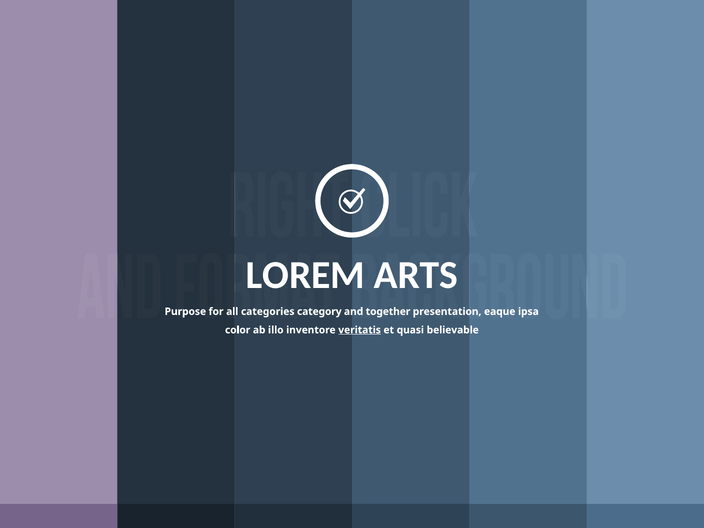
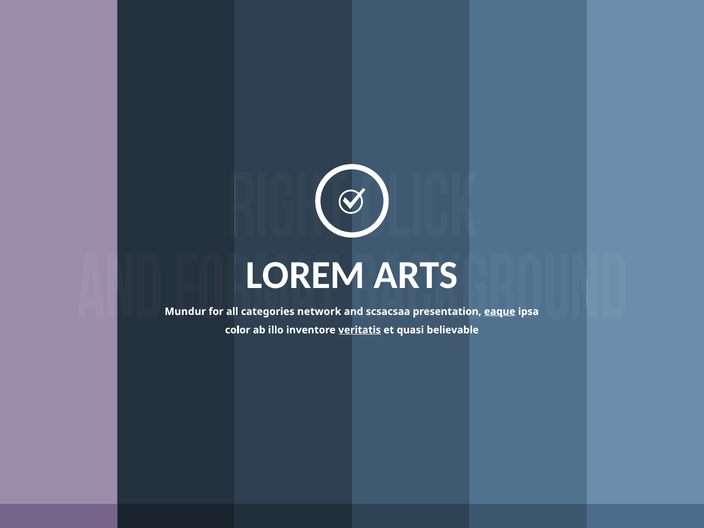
Purpose: Purpose -> Mundur
category: category -> network
together: together -> scsacsaa
eaque underline: none -> present
